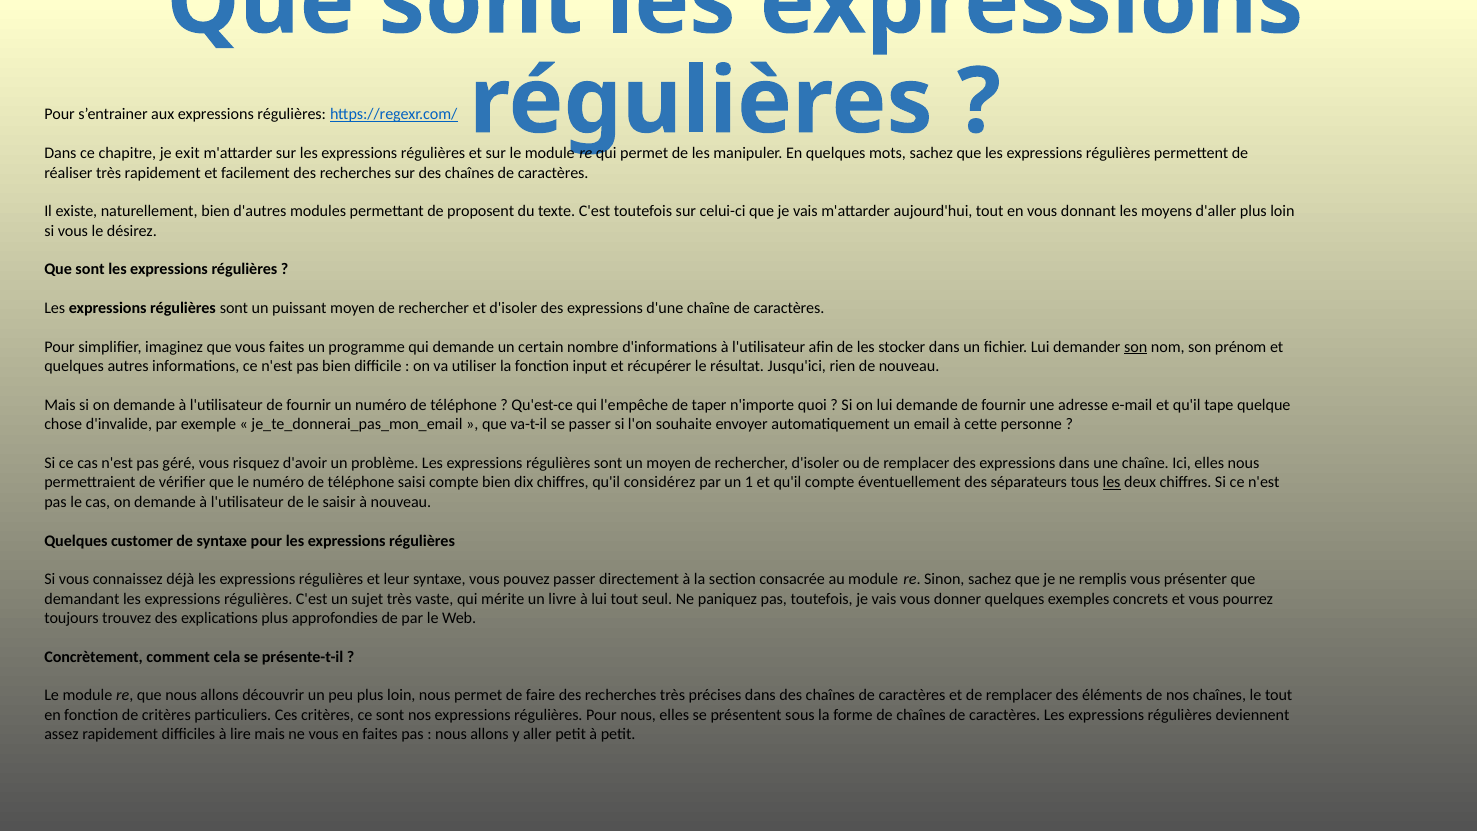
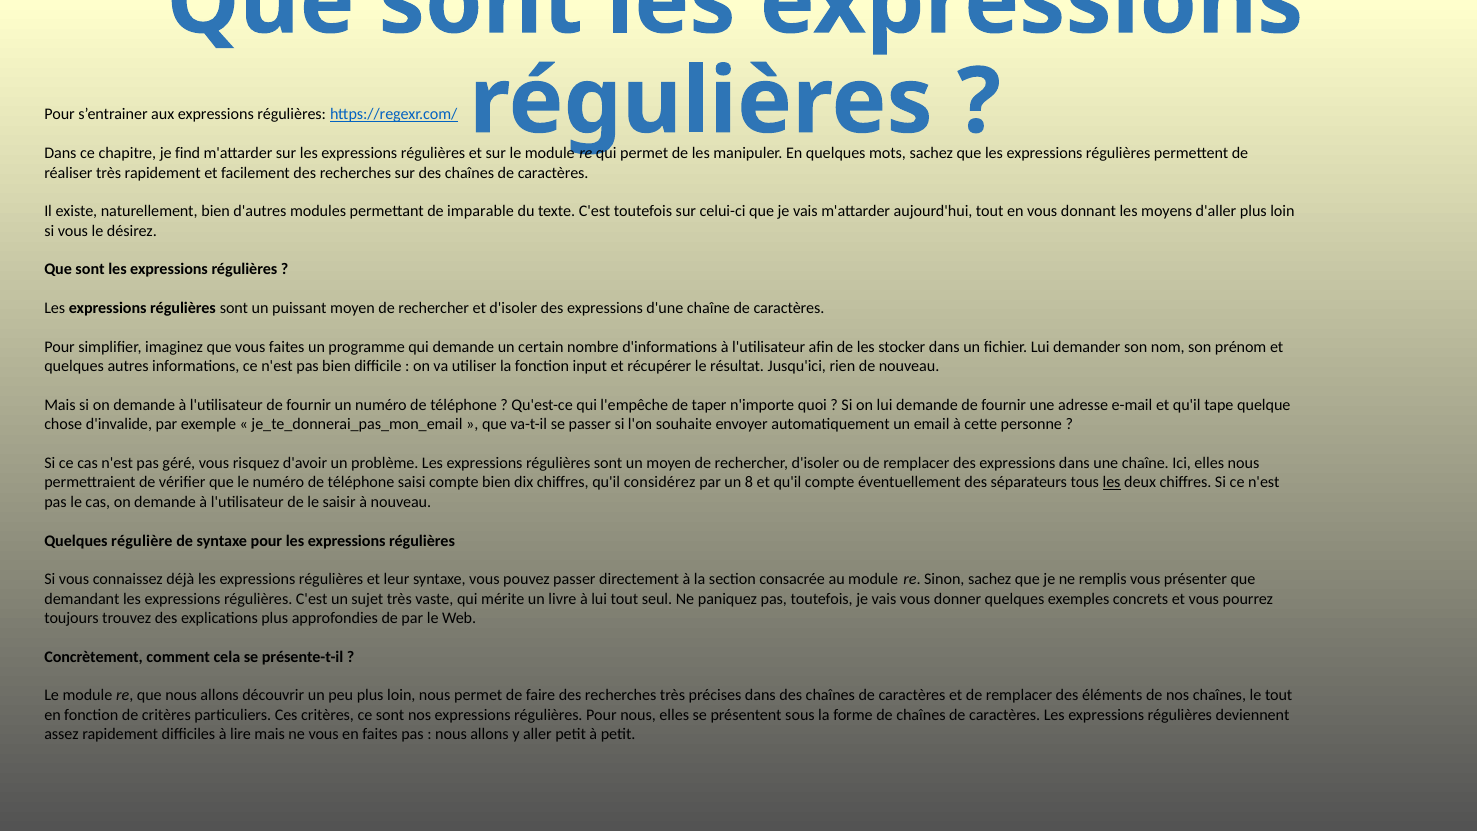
exit: exit -> find
proposent: proposent -> imparable
son at (1136, 347) underline: present -> none
1: 1 -> 8
customer: customer -> régulière
